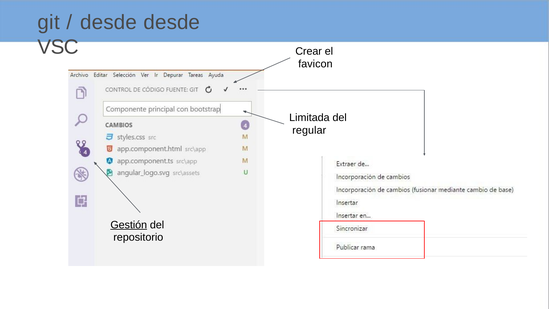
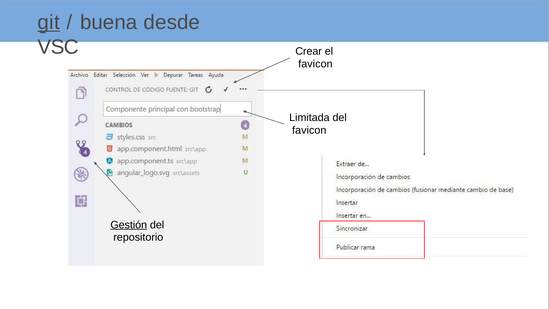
git underline: none -> present
desde at (109, 22): desde -> buena
regular at (309, 130): regular -> favicon
